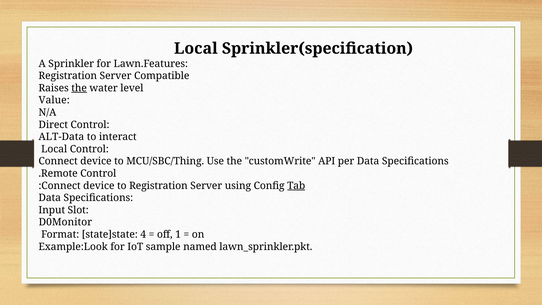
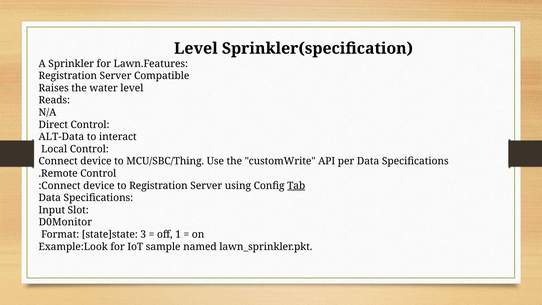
Local at (196, 48): Local -> Level
the at (79, 88) underline: present -> none
Value: Value -> Reads
4: 4 -> 3
